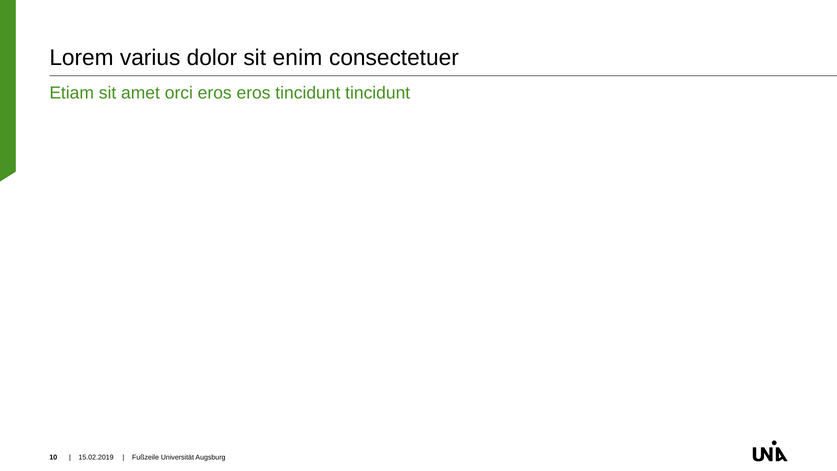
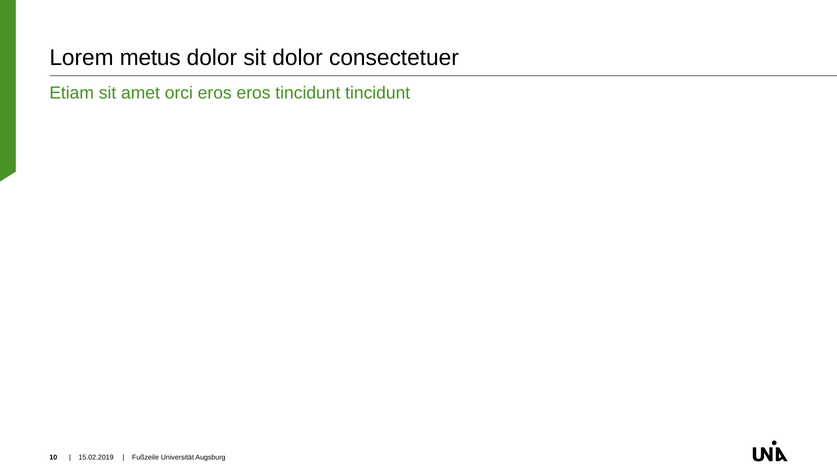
varius: varius -> metus
sit enim: enim -> dolor
